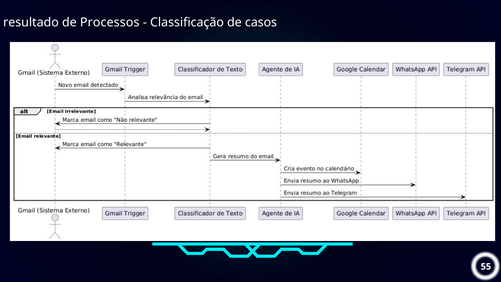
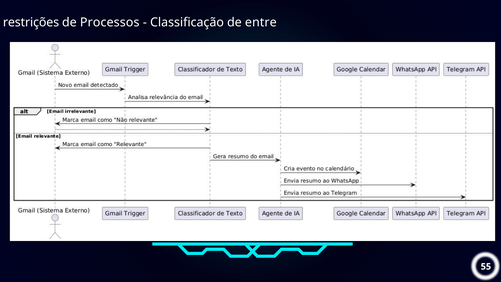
resultado: resultado -> restrições
casos: casos -> entre
